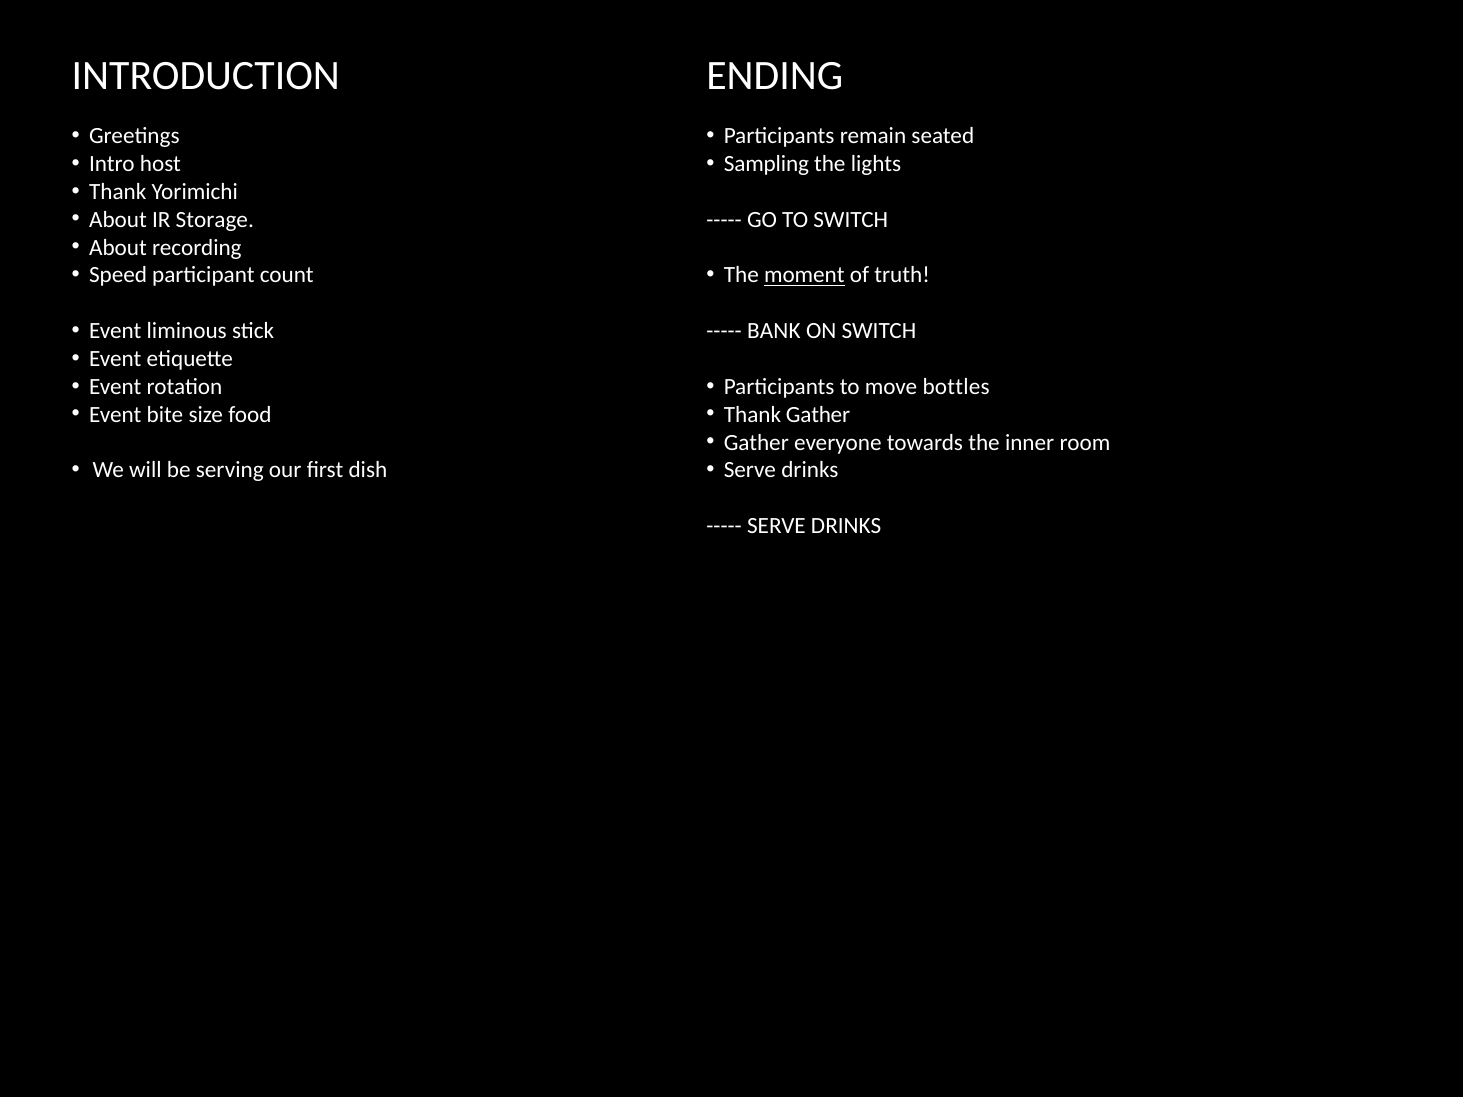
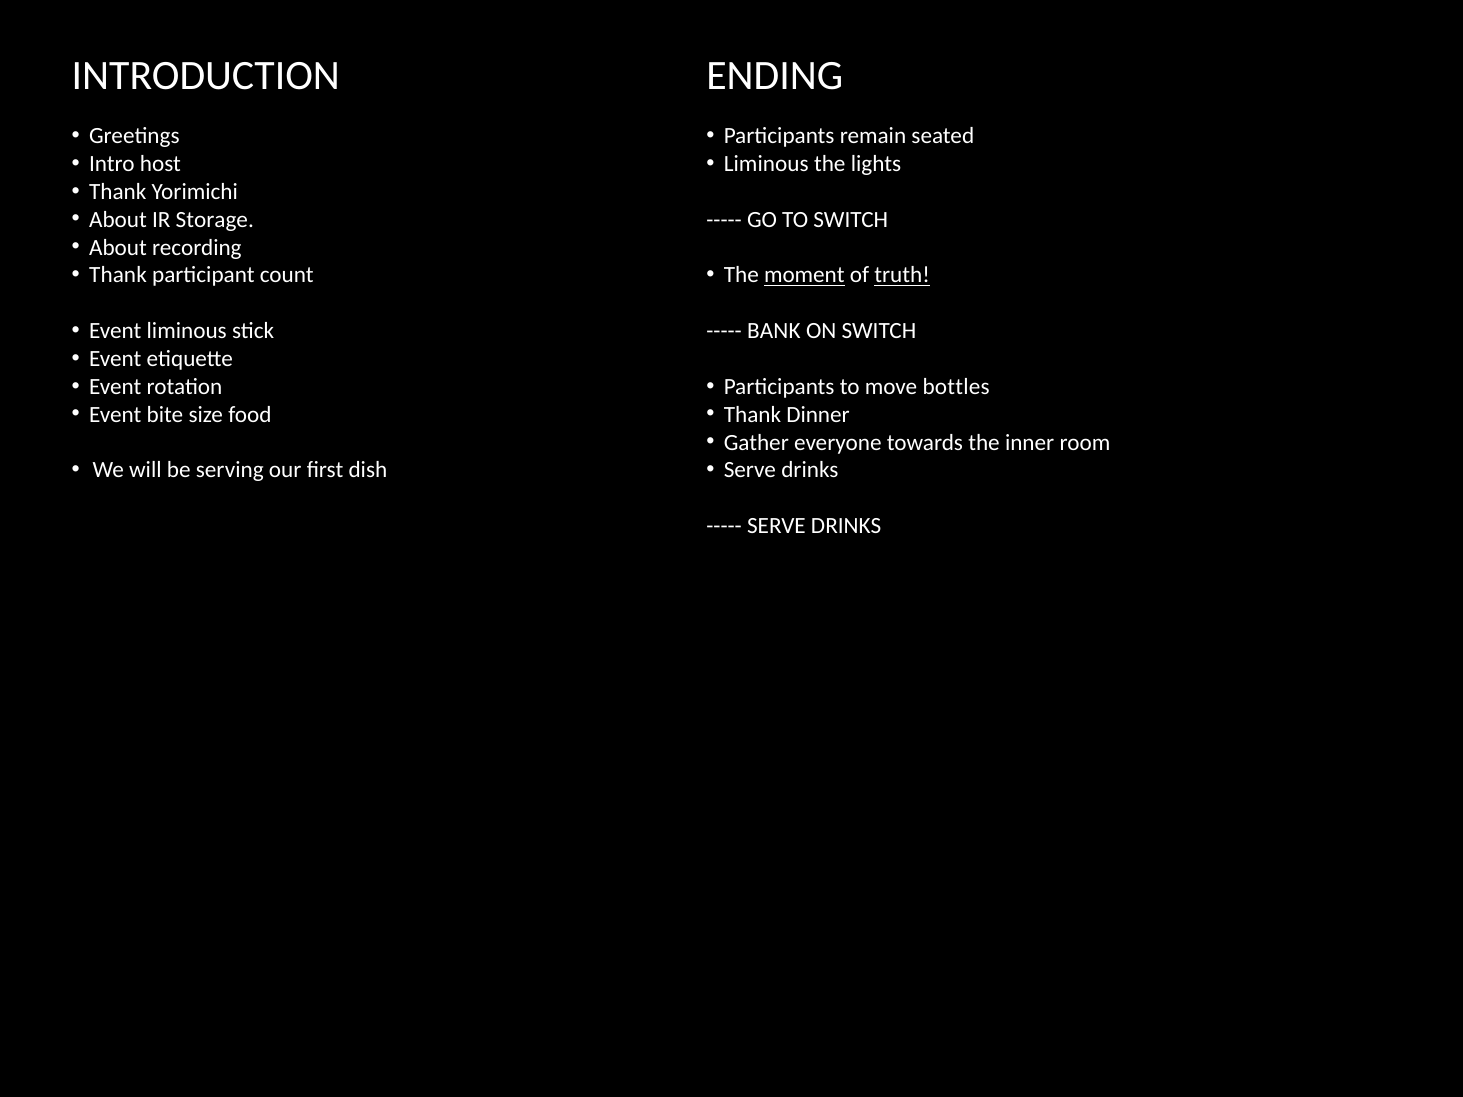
Sampling at (766, 164): Sampling -> Liminous
Speed at (118, 275): Speed -> Thank
truth underline: none -> present
Thank Gather: Gather -> Dinner
